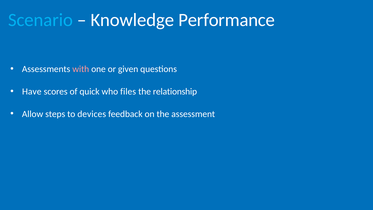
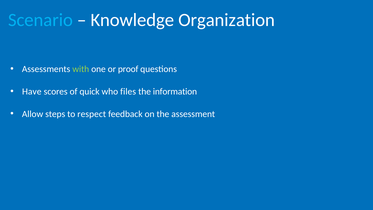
Performance: Performance -> Organization
with colour: pink -> light green
given: given -> proof
relationship: relationship -> information
devices: devices -> respect
